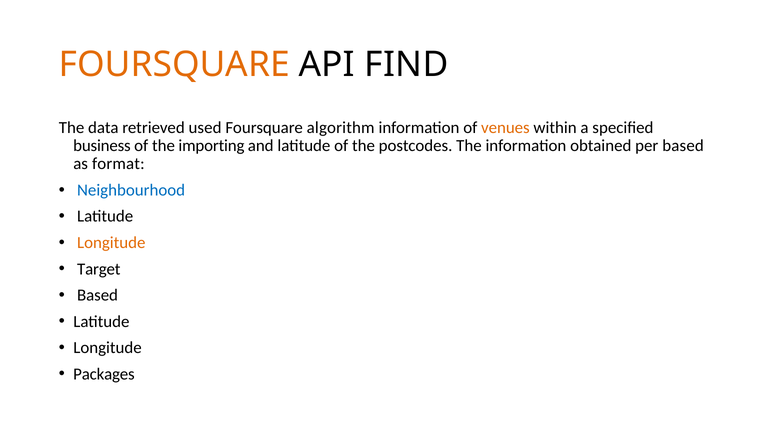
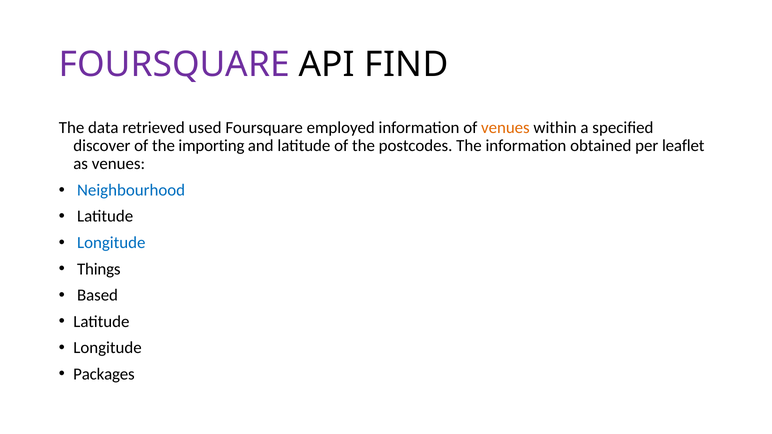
FOURSQUARE at (174, 65) colour: orange -> purple
algorithm: algorithm -> employed
business: business -> discover
per based: based -> leaflet
as format: format -> venues
Longitude at (111, 243) colour: orange -> blue
Target: Target -> Things
